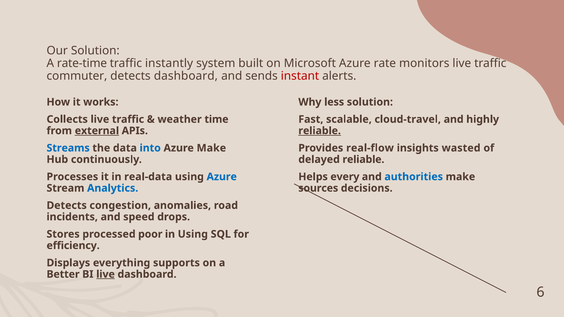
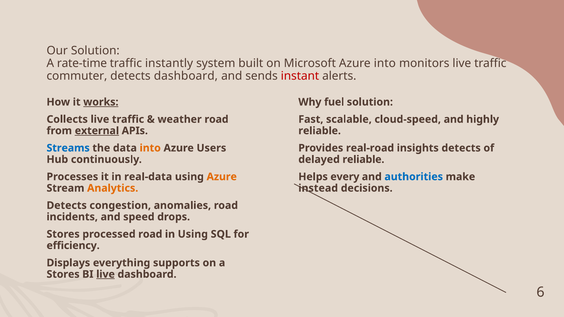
Azure rate: rate -> into
works underline: none -> present
less: less -> fuel
weather time: time -> road
cloud-travel: cloud-travel -> cloud-speed
reliable at (320, 131) underline: present -> none
into at (150, 148) colour: blue -> orange
Azure Make: Make -> Users
real-flow: real-flow -> real-road
insights wasted: wasted -> detects
Azure at (222, 177) colour: blue -> orange
Analytics colour: blue -> orange
sources: sources -> instead
processed poor: poor -> road
Better at (63, 274): Better -> Stores
